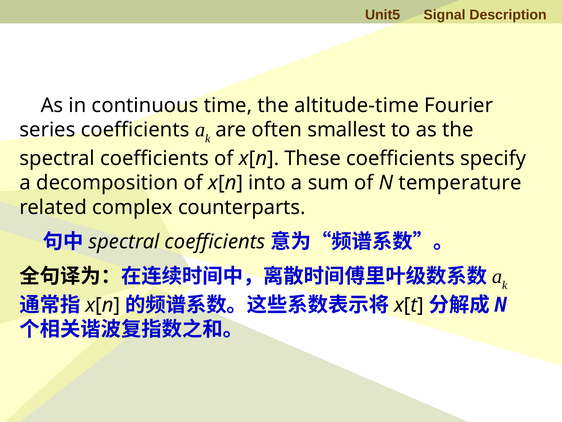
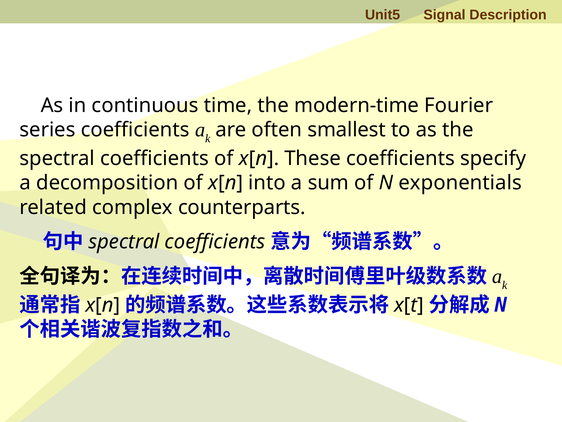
altitude-time: altitude-time -> modern-time
temperature: temperature -> exponentials
